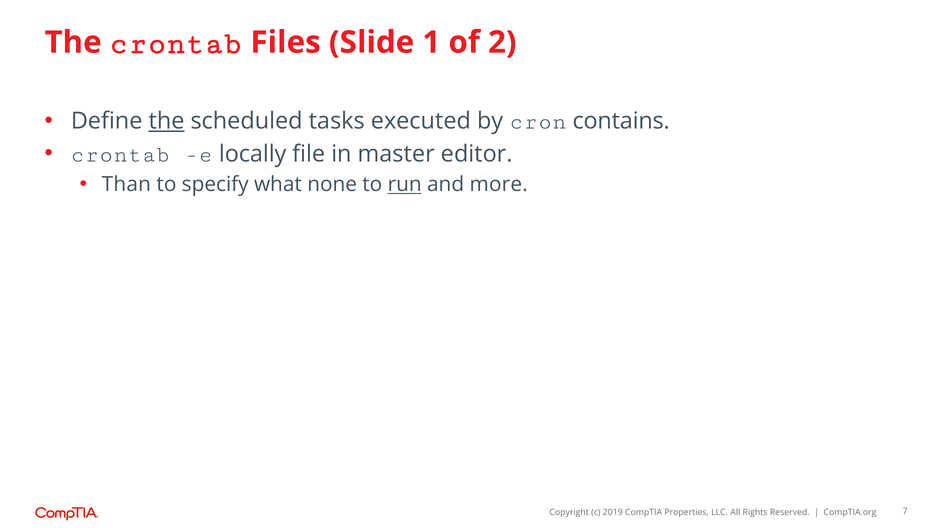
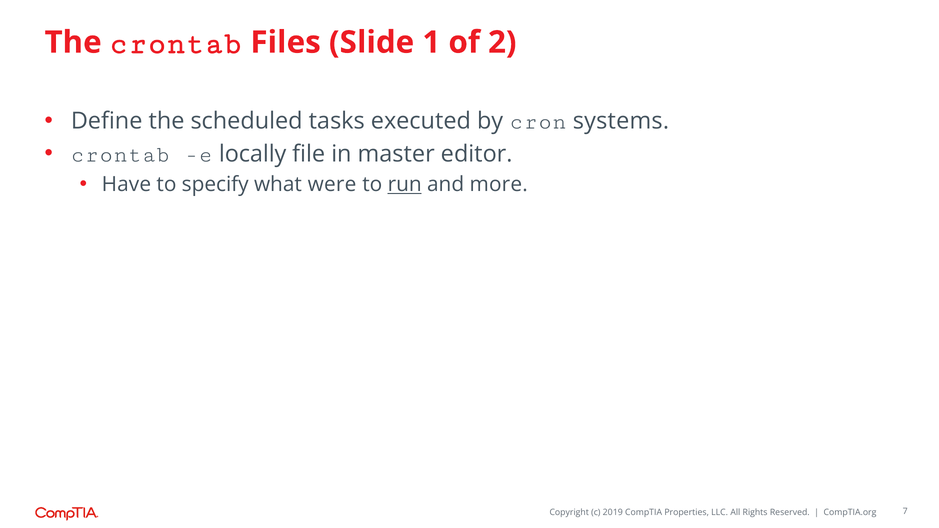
the at (166, 121) underline: present -> none
contains: contains -> systems
Than: Than -> Have
none: none -> were
